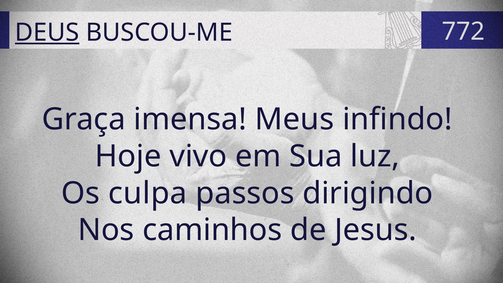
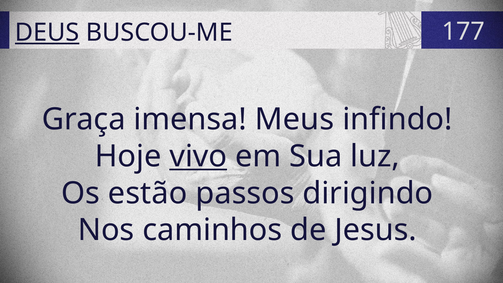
772: 772 -> 177
vivo underline: none -> present
culpa: culpa -> estão
